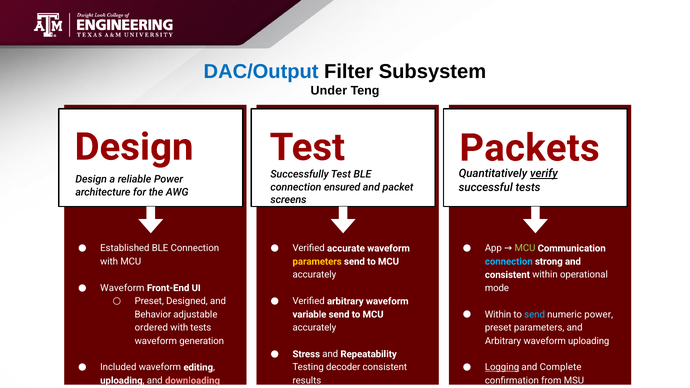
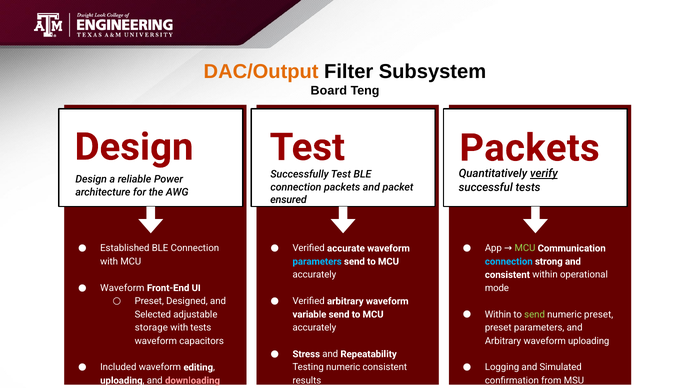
DAC/Output colour: blue -> orange
Under: Under -> Board
connection ensured: ensured -> packets
screens: screens -> ensured
parameters at (317, 262) colour: yellow -> light blue
send at (535, 315) colour: light blue -> light green
numeric power: power -> preset
Behavior: Behavior -> Selected
ordered: ordered -> storage
generation: generation -> capacitors
Logging underline: present -> none
Complete: Complete -> Simulated
Testing decoder: decoder -> numeric
